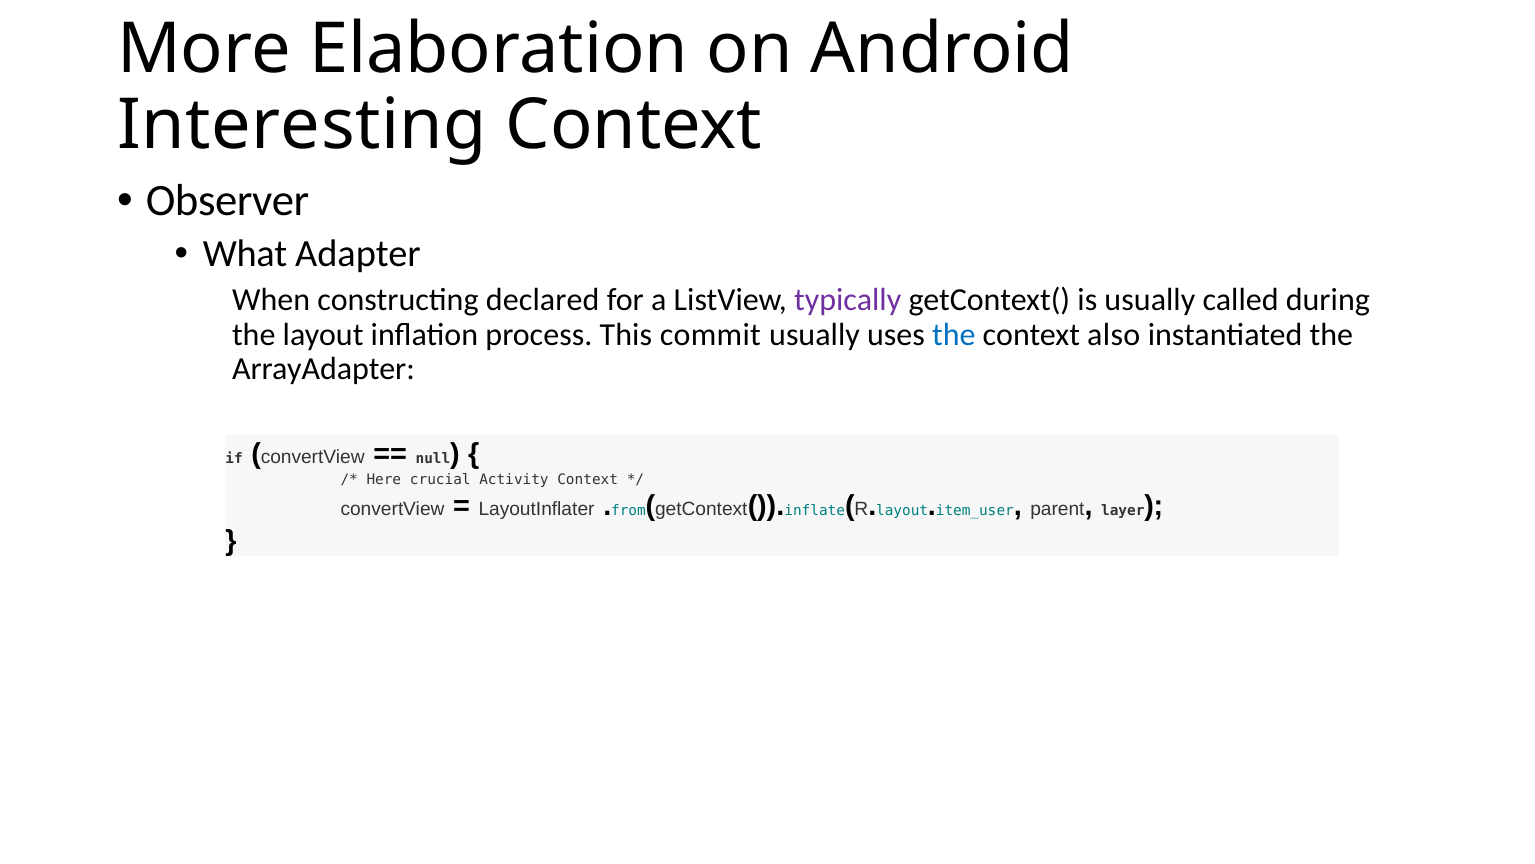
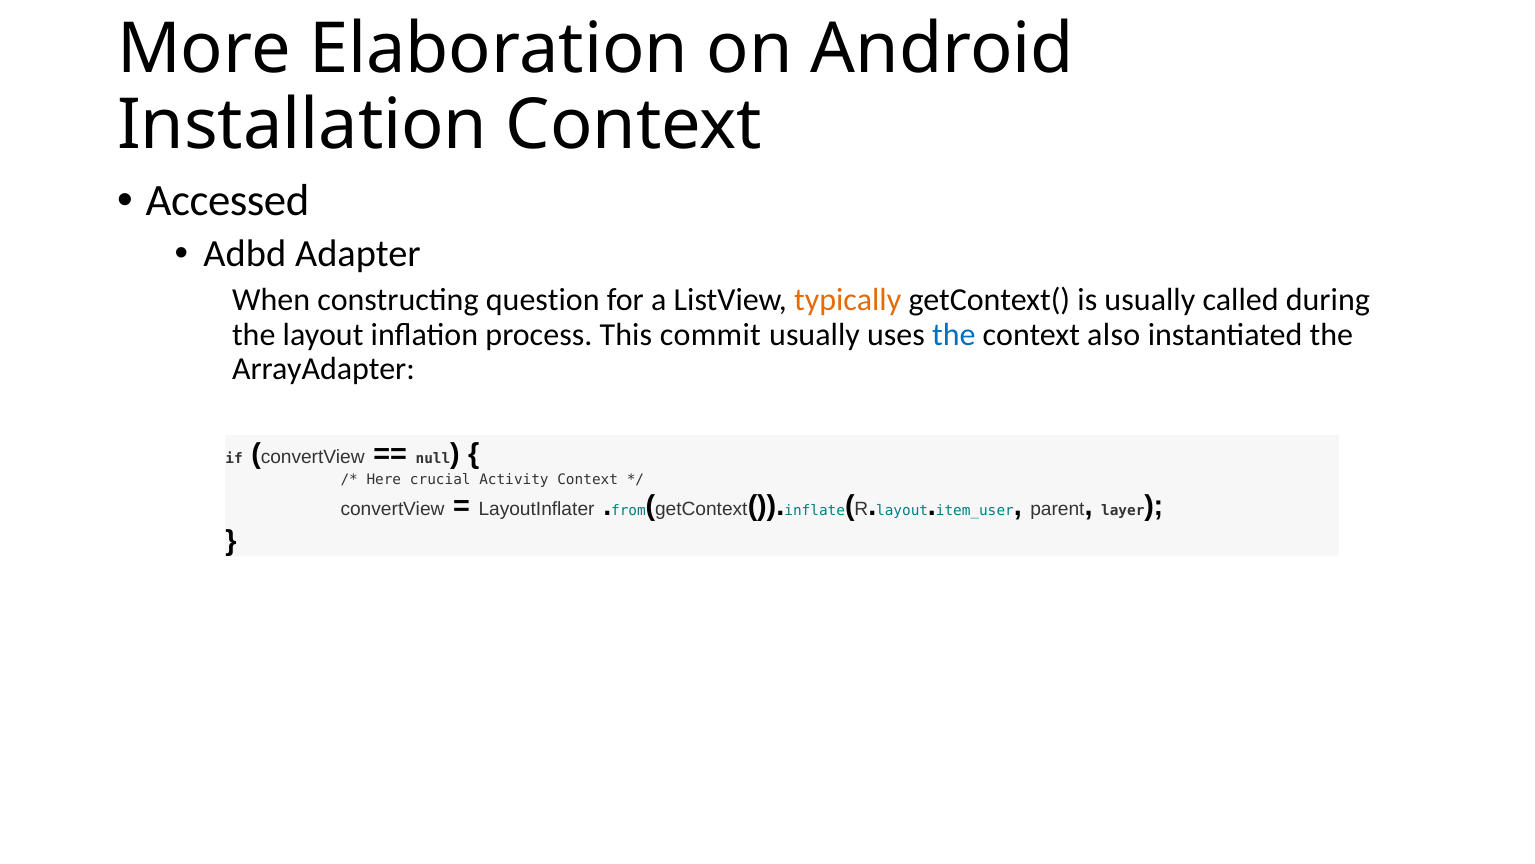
Interesting: Interesting -> Installation
Observer: Observer -> Accessed
What: What -> Adbd
declared: declared -> question
typically colour: purple -> orange
